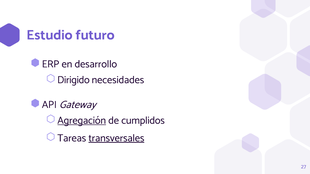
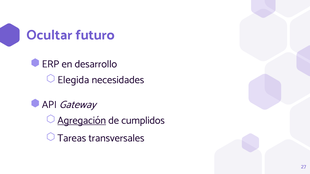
Estudio: Estudio -> Ocultar
Dirigido: Dirigido -> Elegida
transversales underline: present -> none
